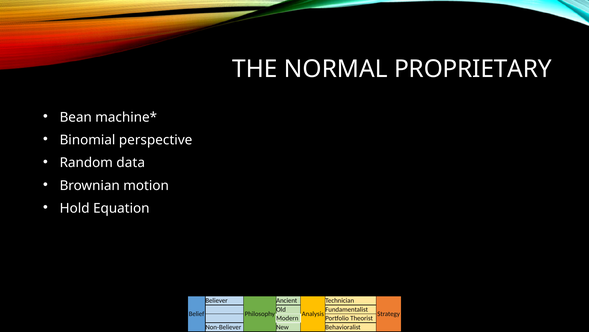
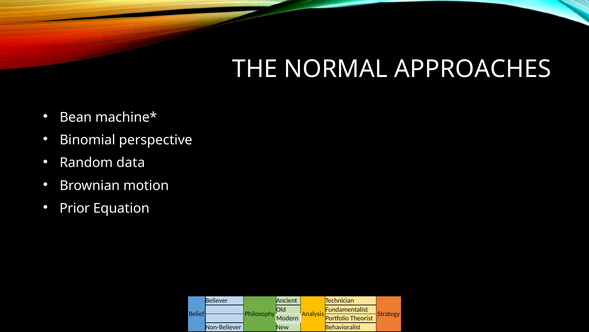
PROPRIETARY: PROPRIETARY -> APPROACHES
Hold: Hold -> Prior
